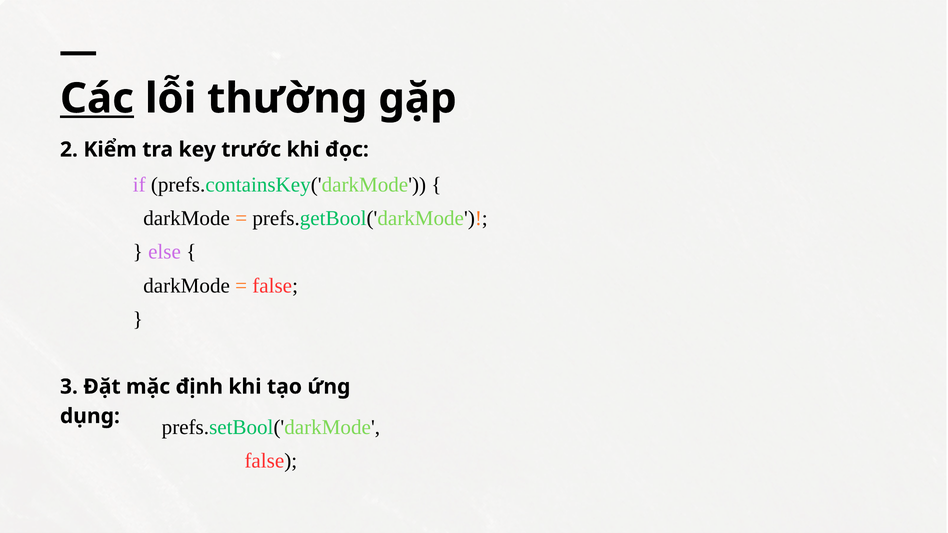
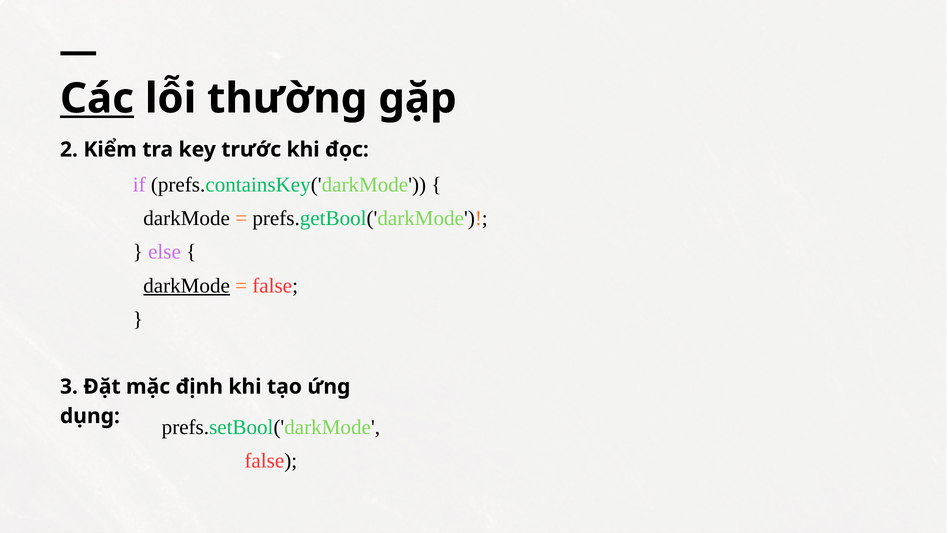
darkMode at (187, 286) underline: none -> present
